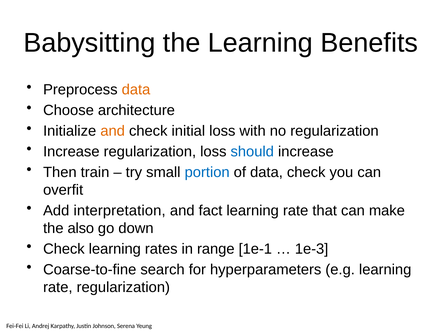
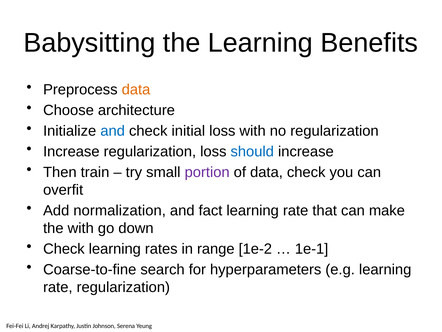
and at (113, 131) colour: orange -> blue
portion colour: blue -> purple
interpretation: interpretation -> normalization
the also: also -> with
1e-1: 1e-1 -> 1e-2
1e-3: 1e-3 -> 1e-1
